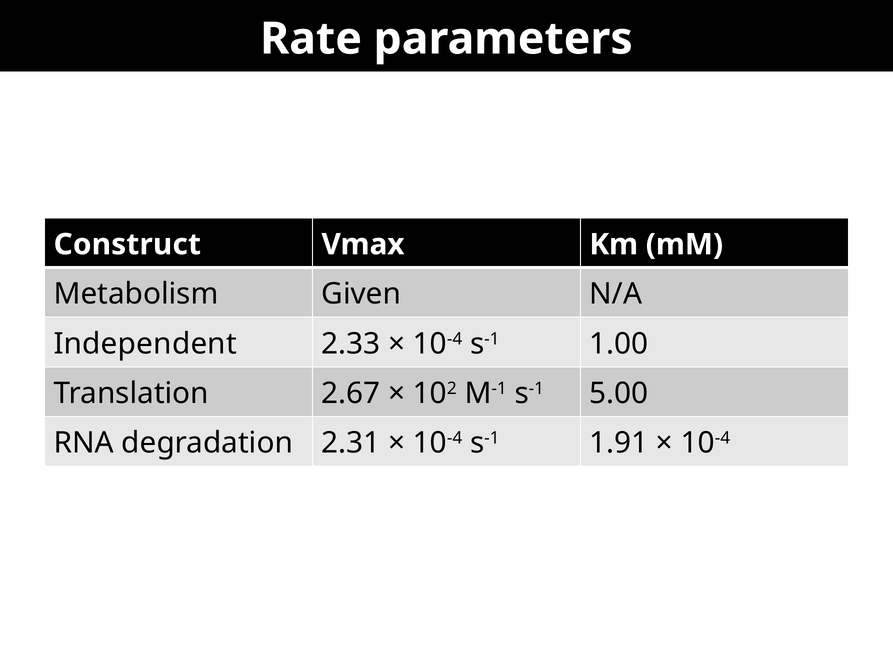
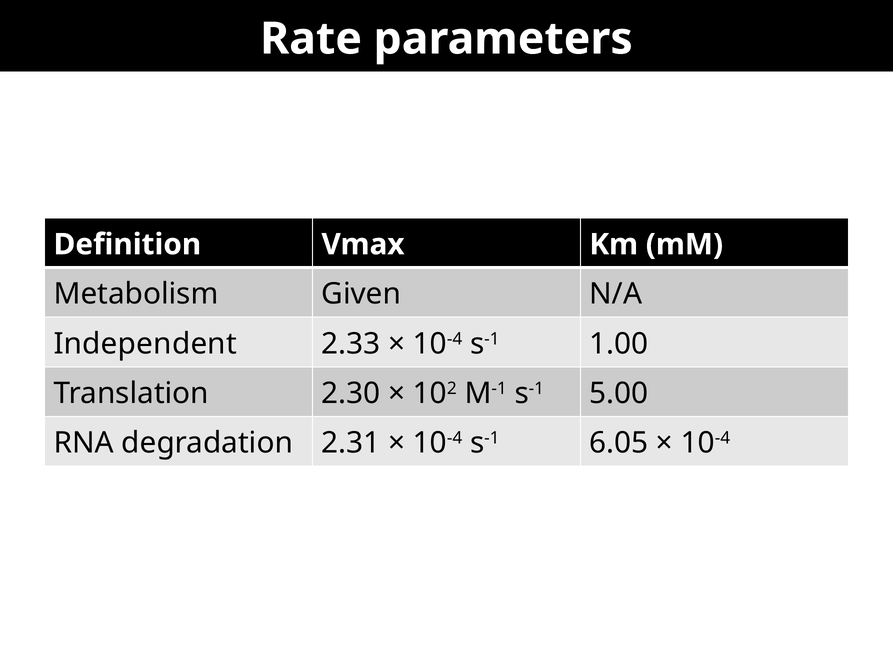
Construct: Construct -> Definition
2.67: 2.67 -> 2.30
1.91: 1.91 -> 6.05
